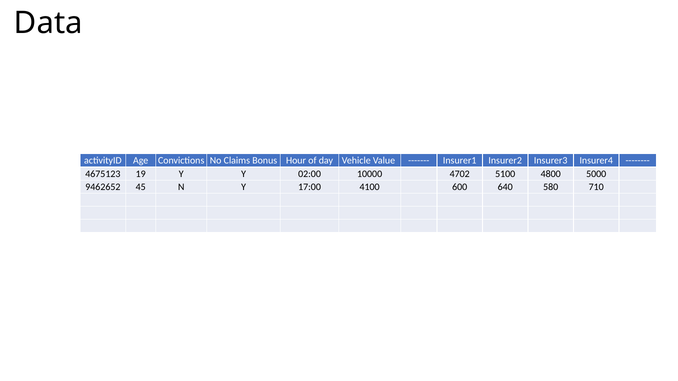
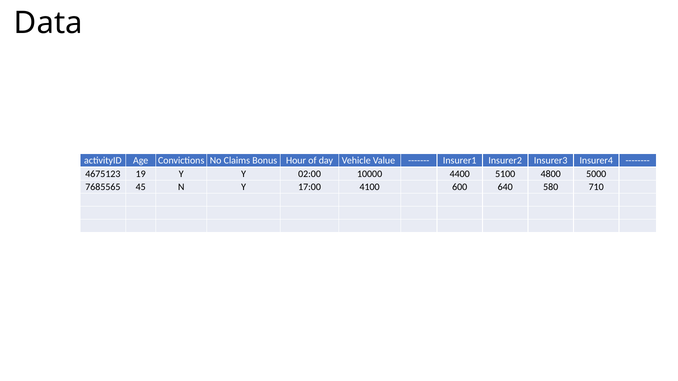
4702: 4702 -> 4400
9462652: 9462652 -> 7685565
